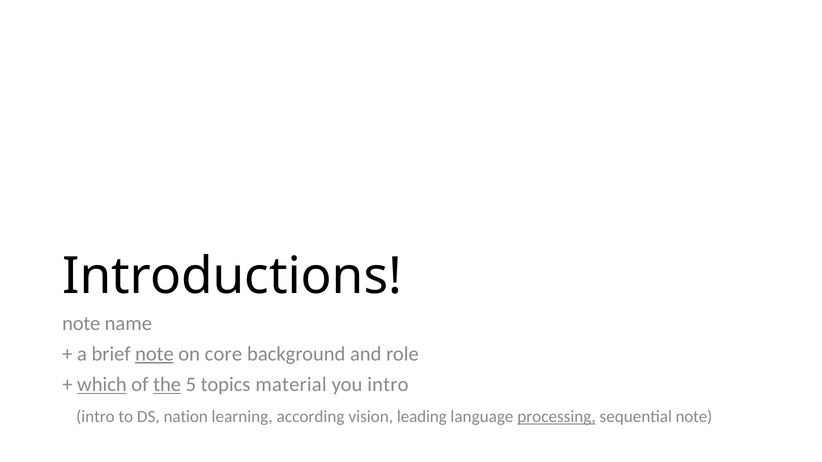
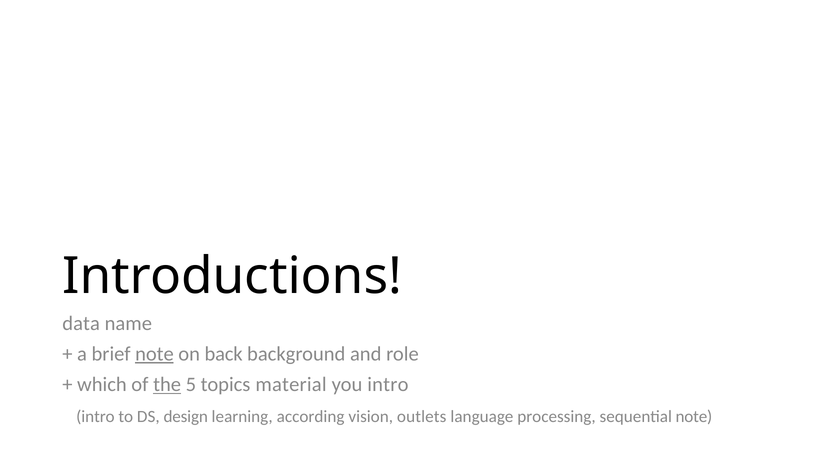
note at (81, 324): note -> data
core: core -> back
which underline: present -> none
nation: nation -> design
leading: leading -> outlets
processing underline: present -> none
